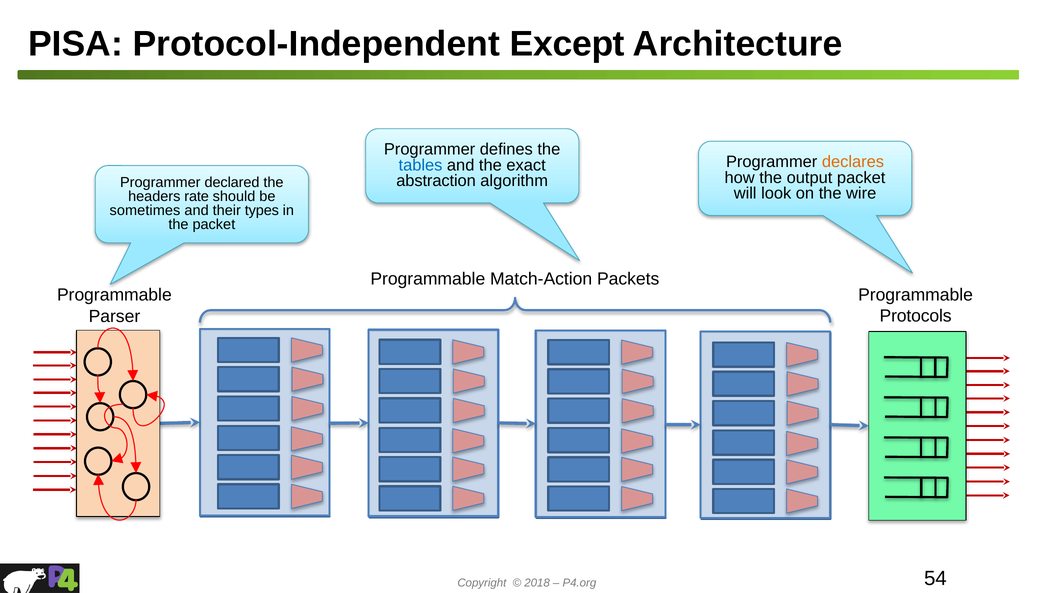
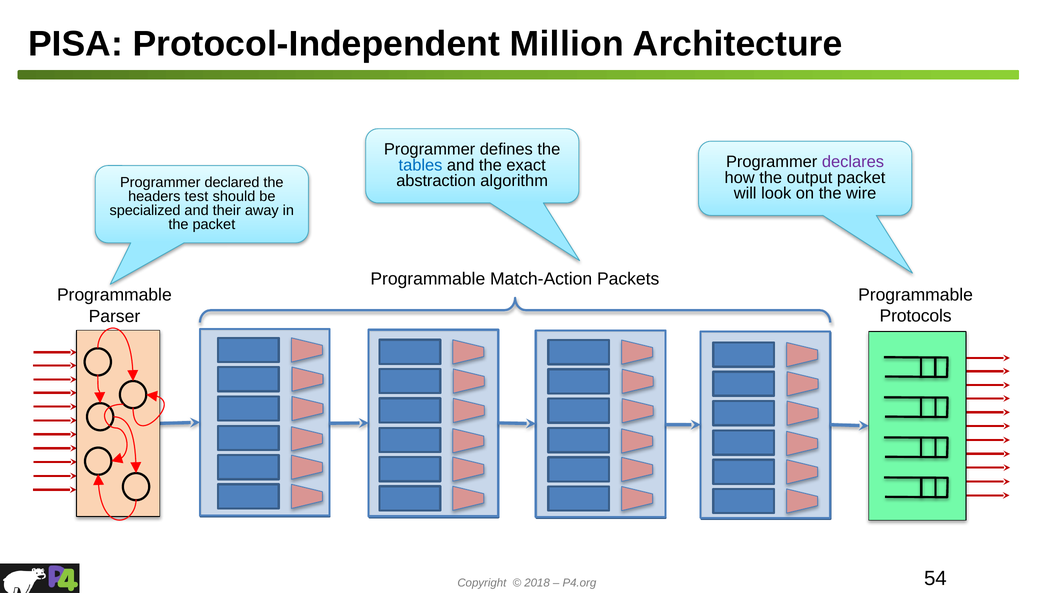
Except: Except -> Million
declares colour: orange -> purple
rate: rate -> test
sometimes: sometimes -> specialized
types: types -> away
